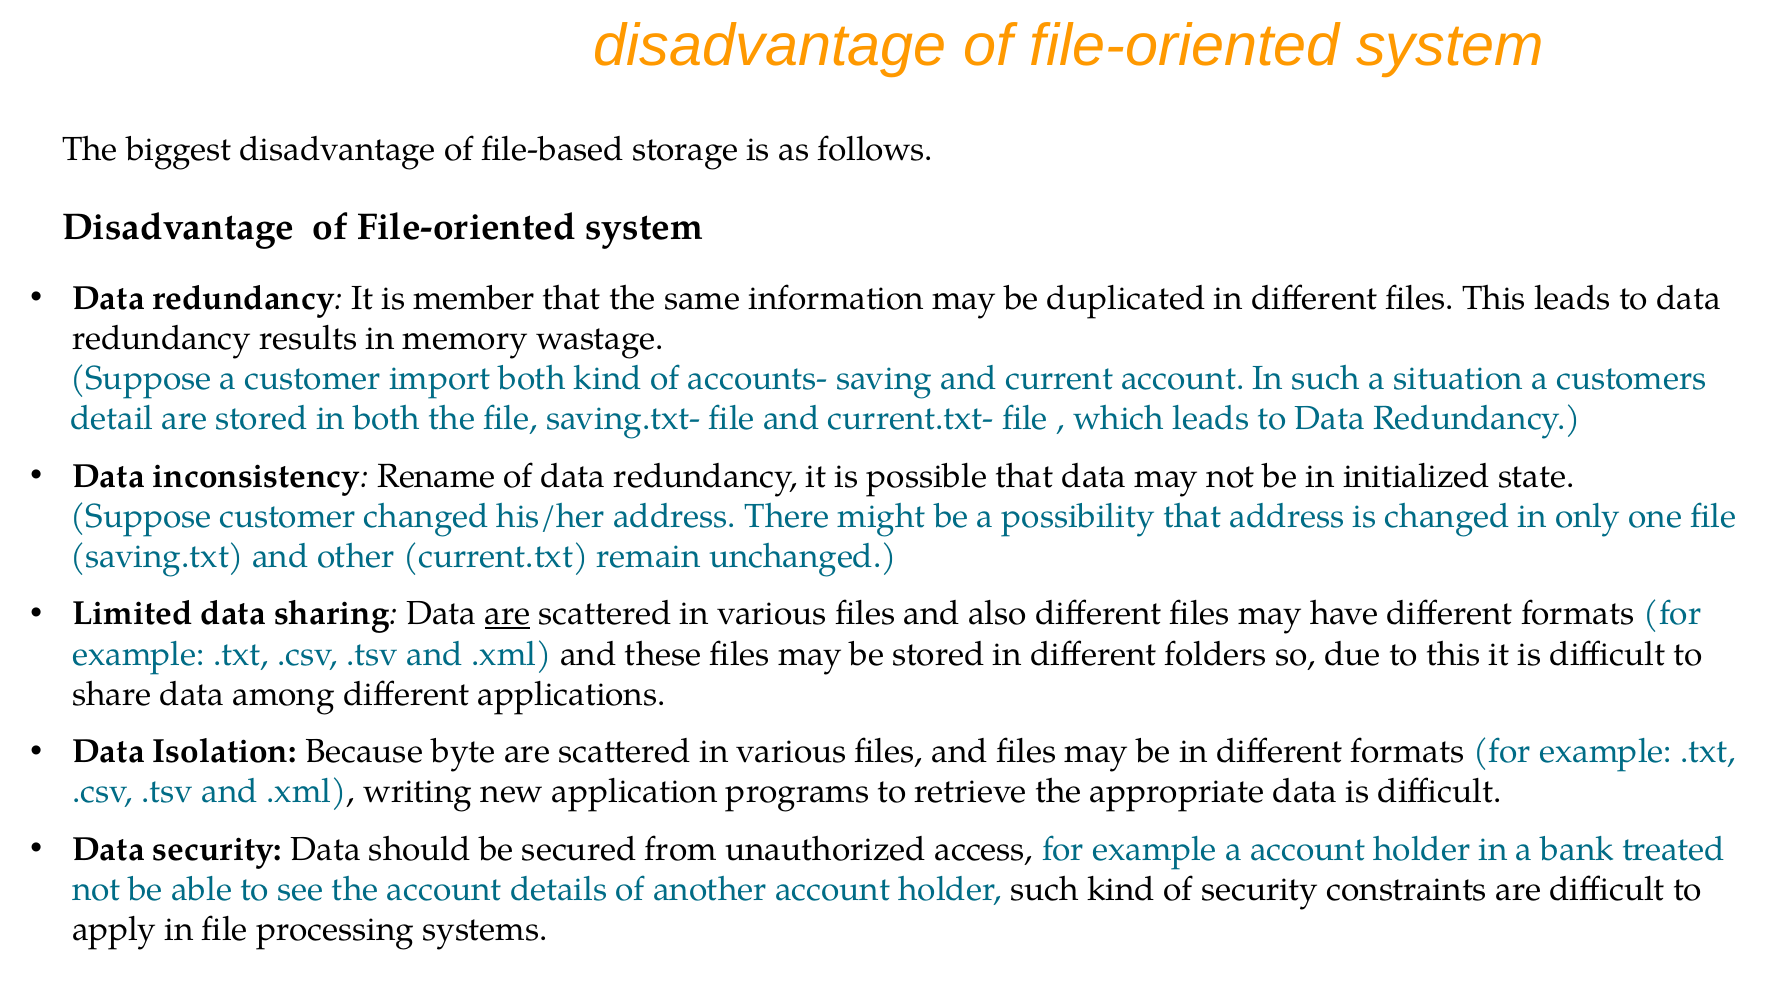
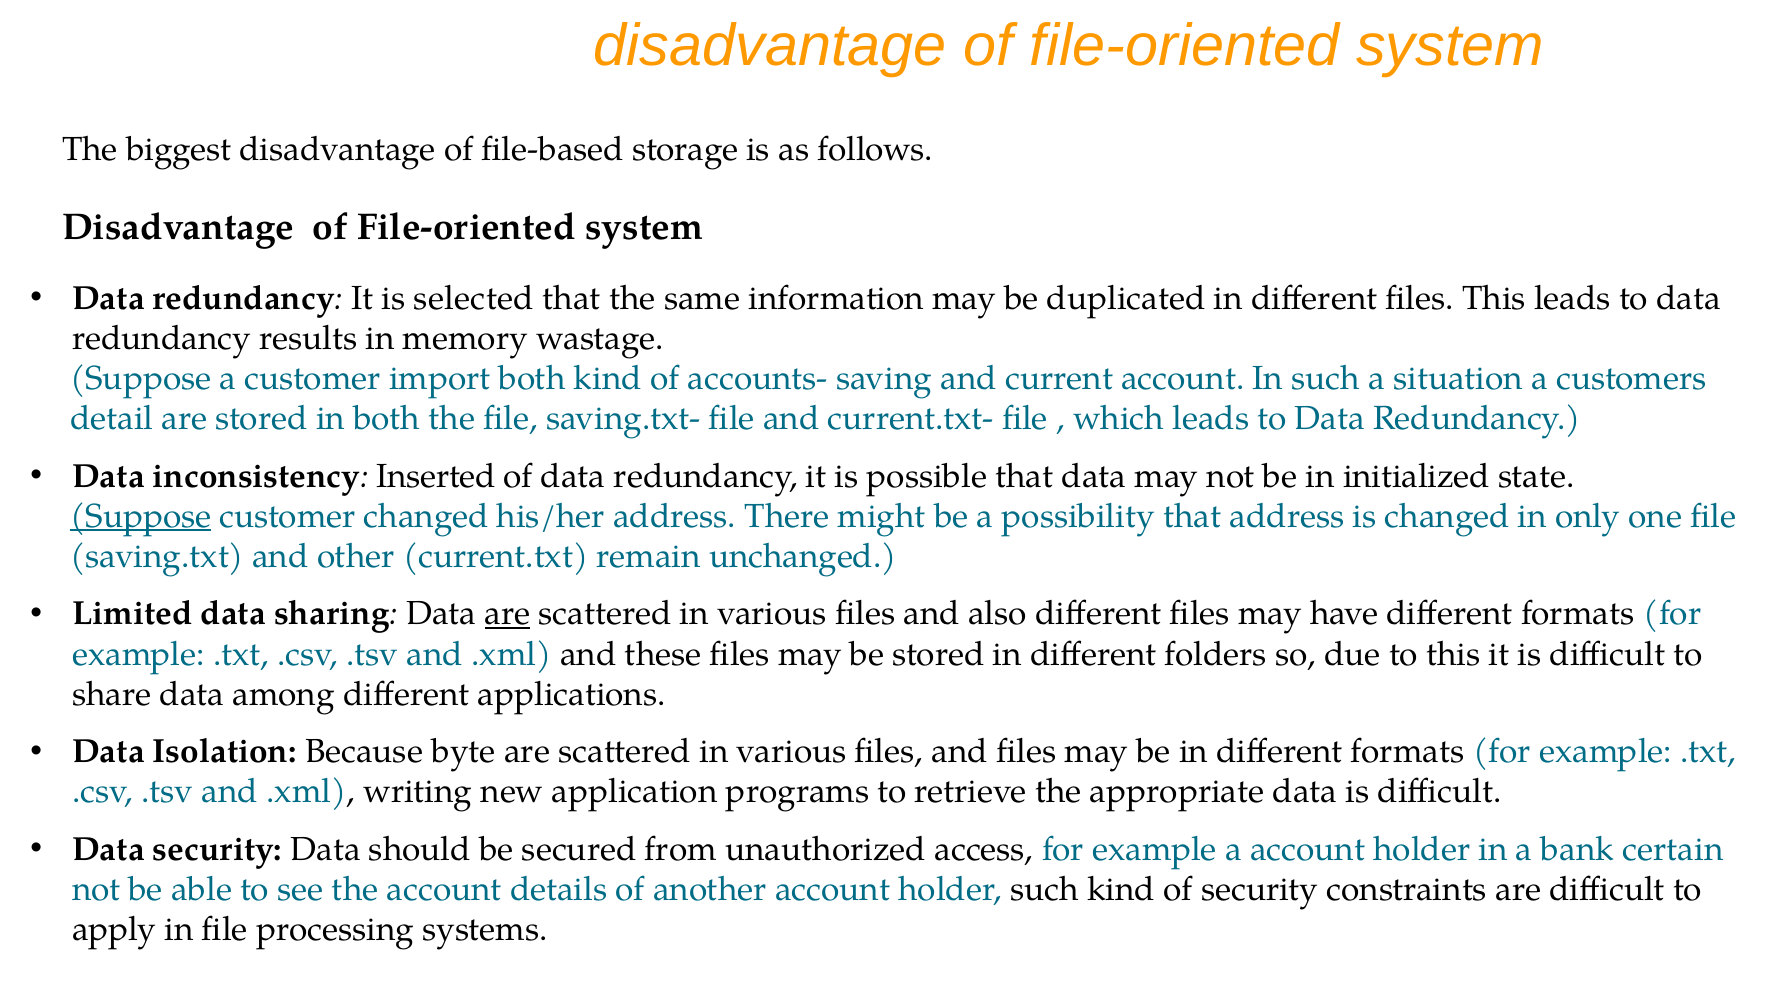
member: member -> selected
Rename: Rename -> Inserted
Suppose at (141, 516) underline: none -> present
treated: treated -> certain
